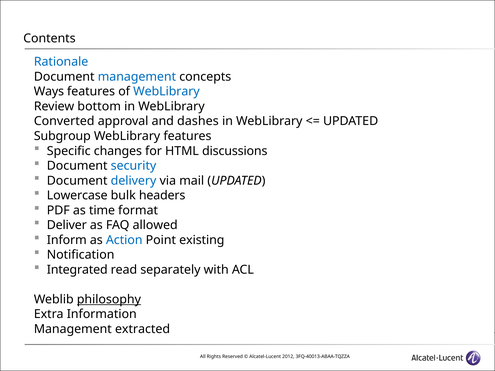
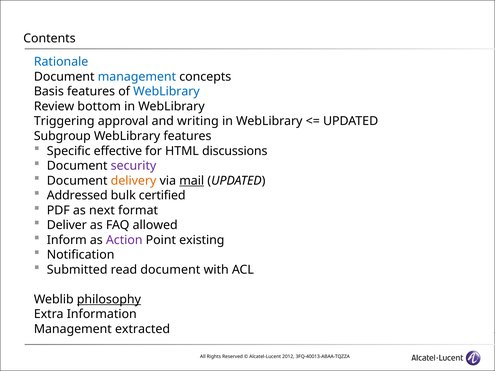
Ways: Ways -> Basis
Converted: Converted -> Triggering
dashes: dashes -> writing
changes: changes -> effective
security colour: blue -> purple
delivery colour: blue -> orange
mail underline: none -> present
Lowercase: Lowercase -> Addressed
headers: headers -> certified
time: time -> next
Action colour: blue -> purple
Integrated: Integrated -> Submitted
read separately: separately -> document
